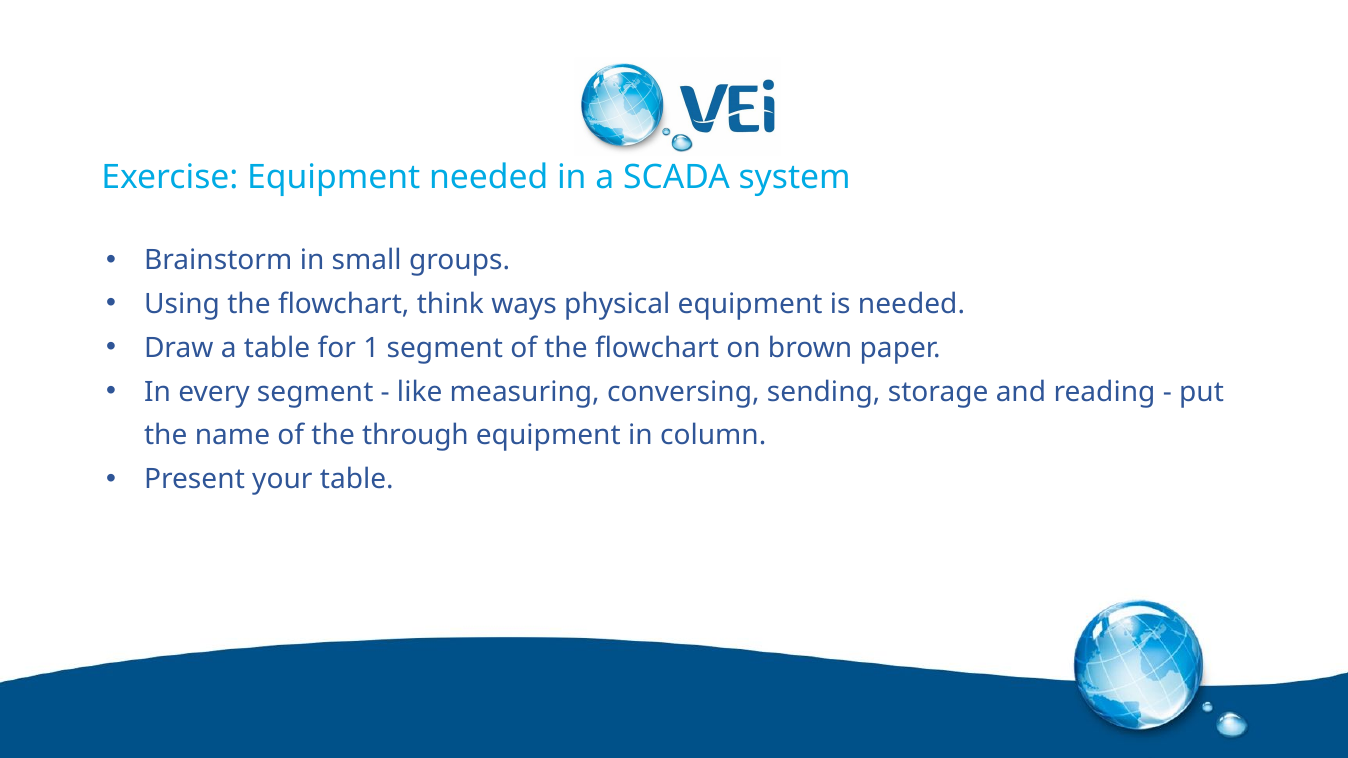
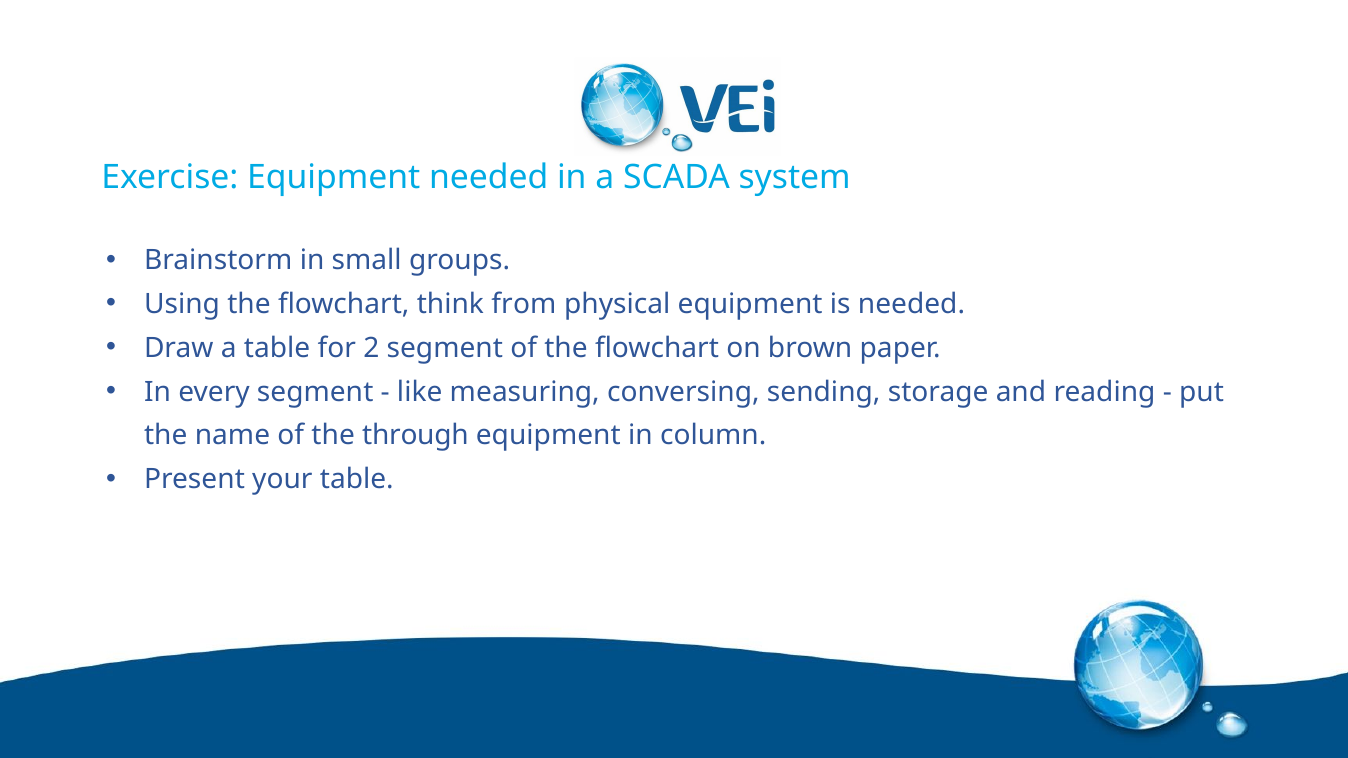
ways: ways -> from
1: 1 -> 2
